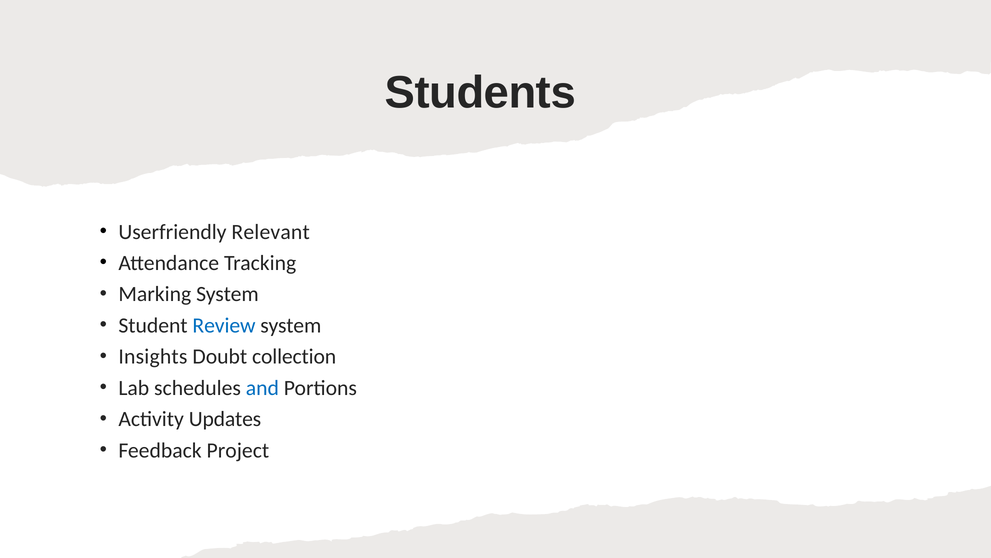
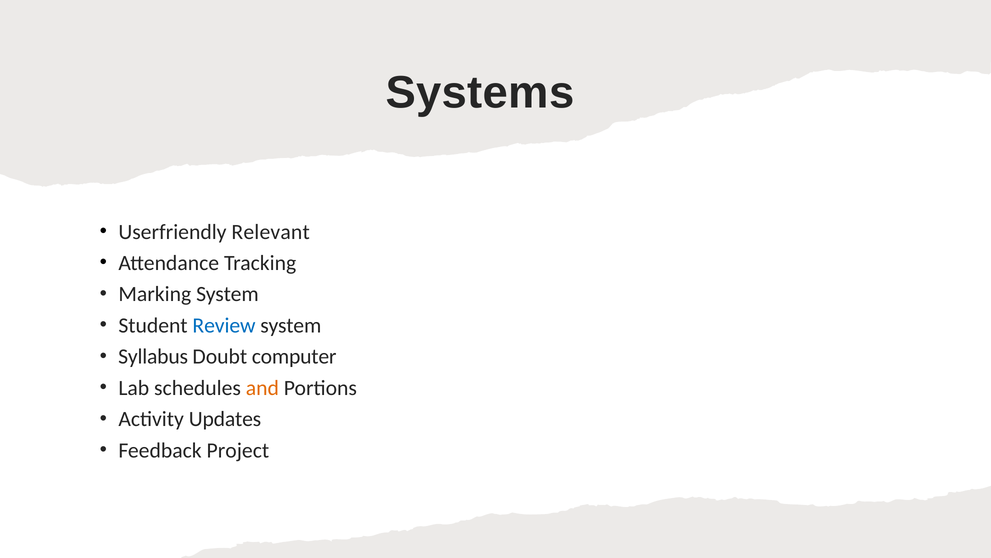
Students: Students -> Systems
Insights: Insights -> Syllabus
collection: collection -> computer
and colour: blue -> orange
